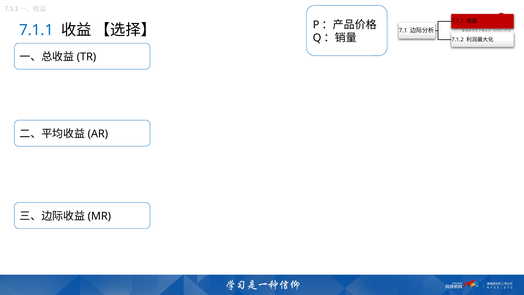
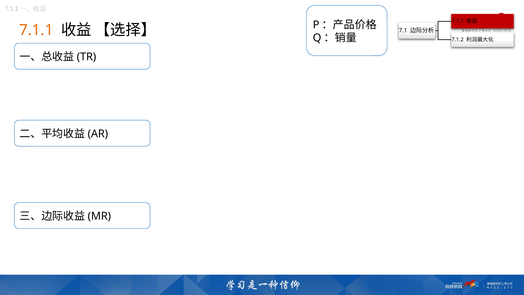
7.1.1 at (36, 30) colour: blue -> orange
